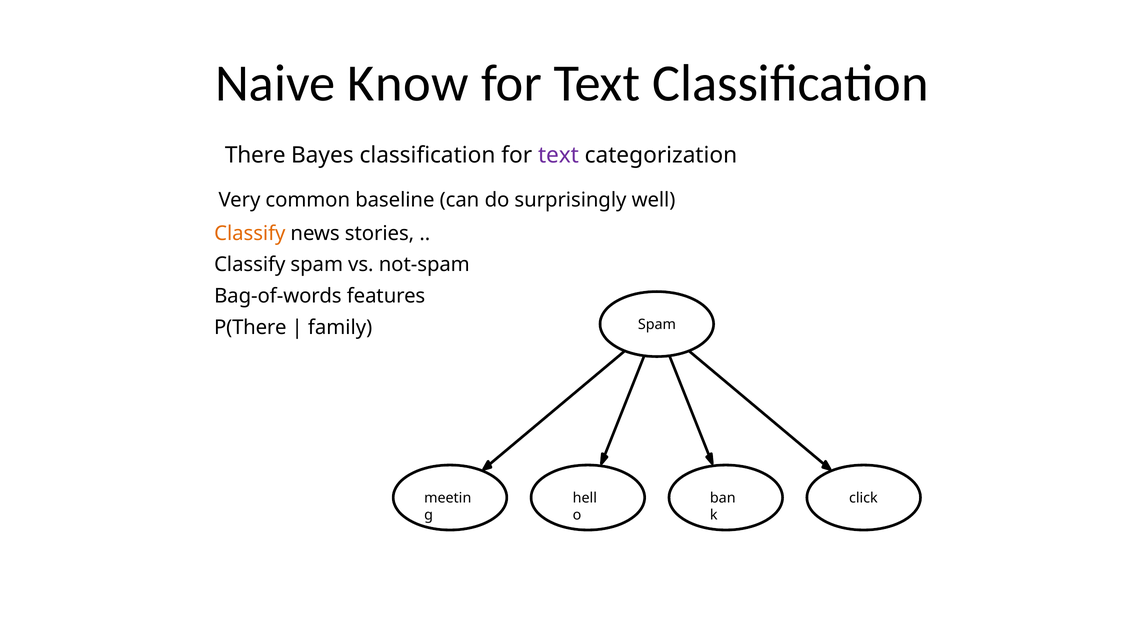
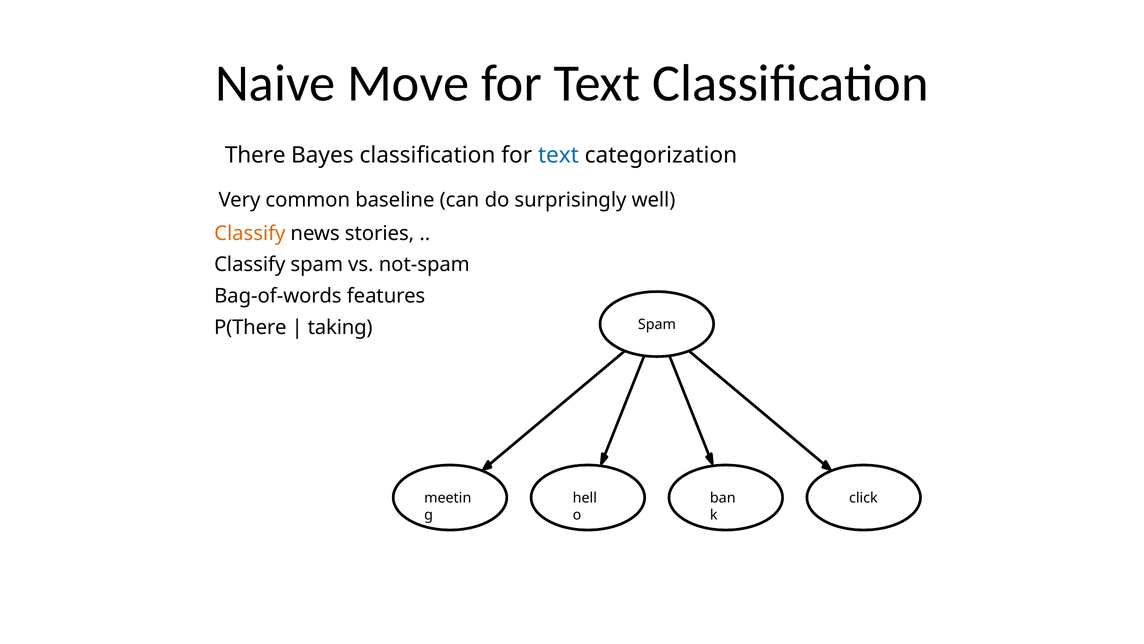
Know: Know -> Move
text at (558, 155) colour: purple -> blue
family: family -> taking
